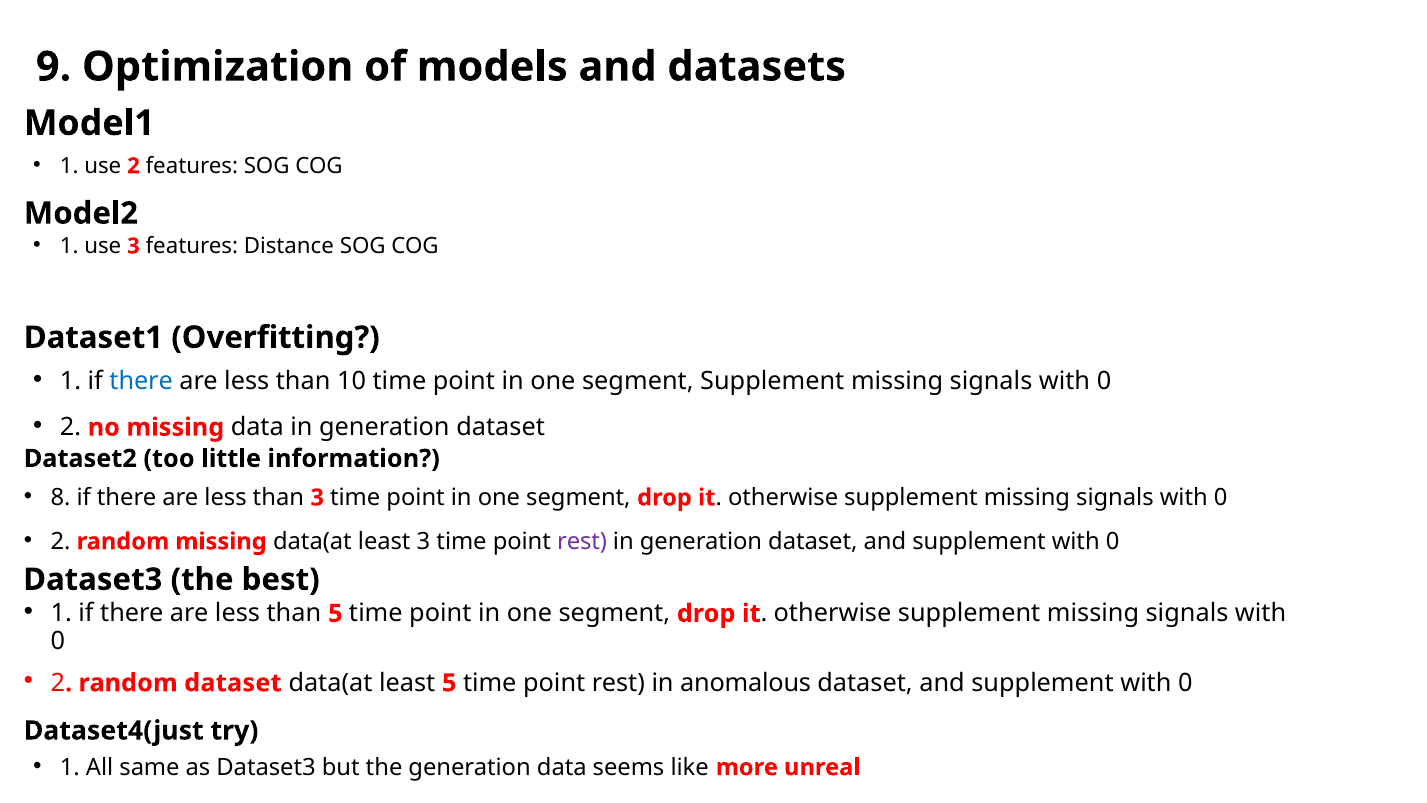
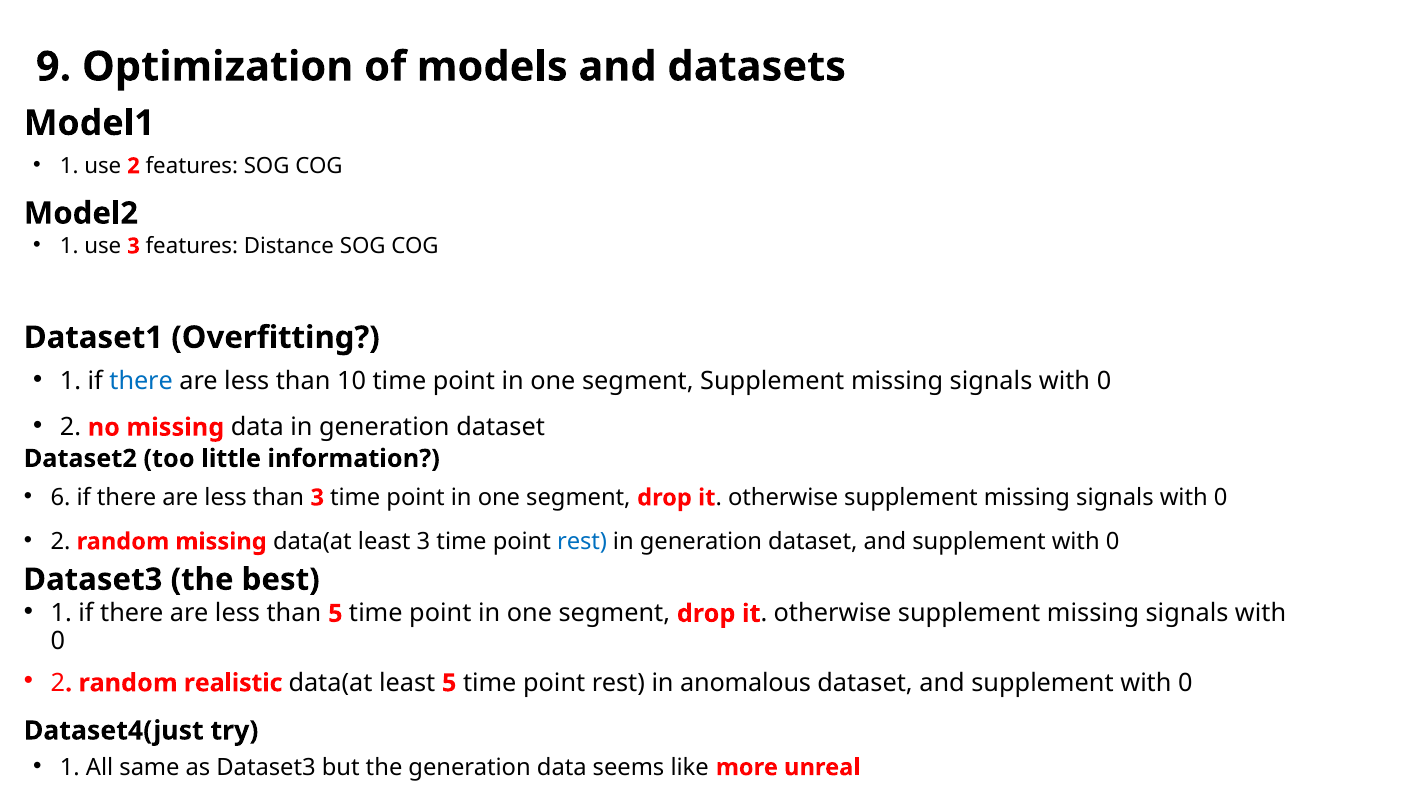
8: 8 -> 6
rest at (582, 541) colour: purple -> blue
random dataset: dataset -> realistic
